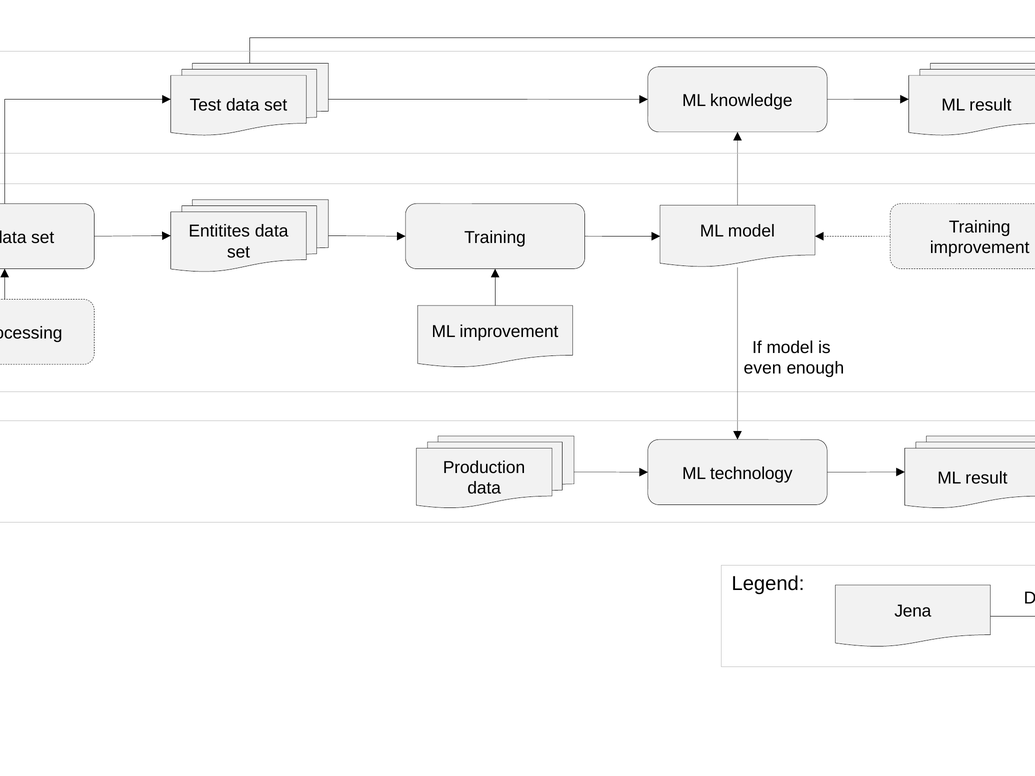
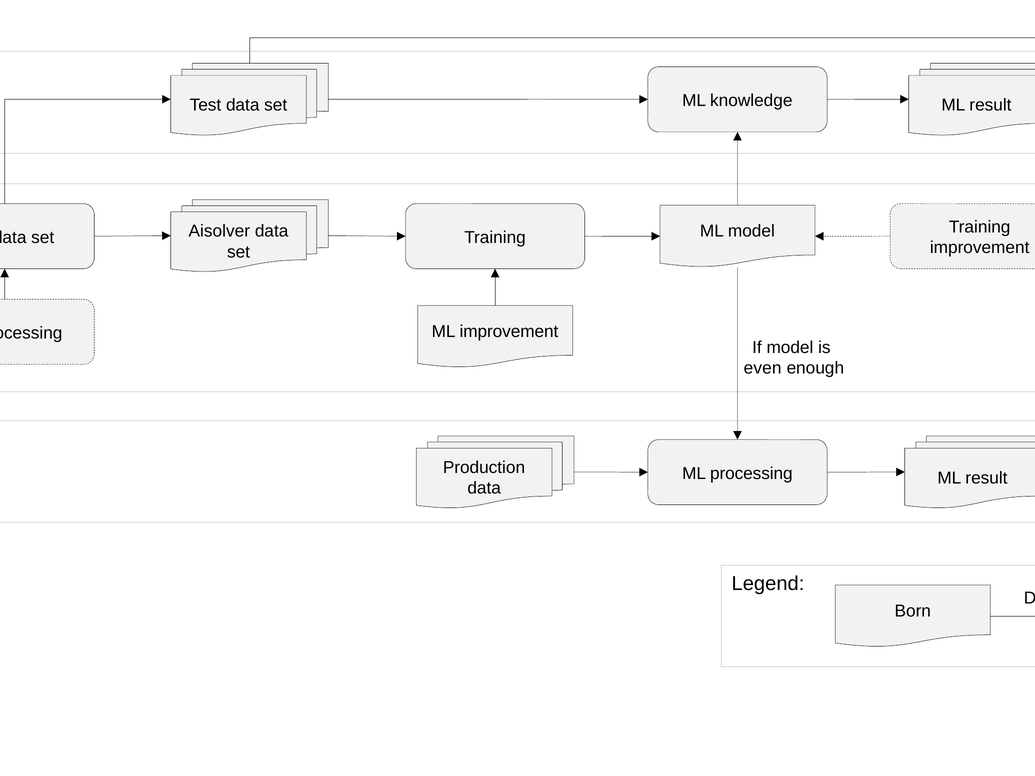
Entitites: Entitites -> Aisolver
technology: technology -> processing
Jena: Jena -> Born
